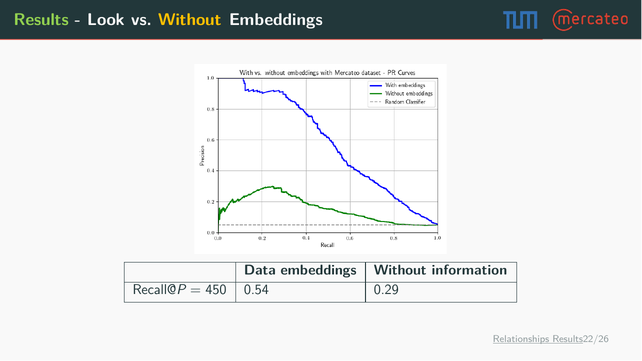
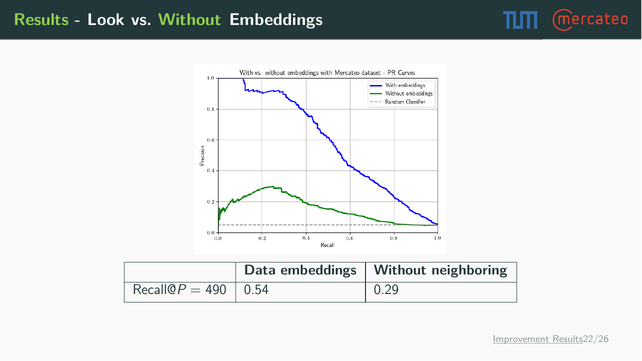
Without at (190, 20) colour: yellow -> light green
information: information -> neighboring
450: 450 -> 490
Relationships: Relationships -> Improvement
